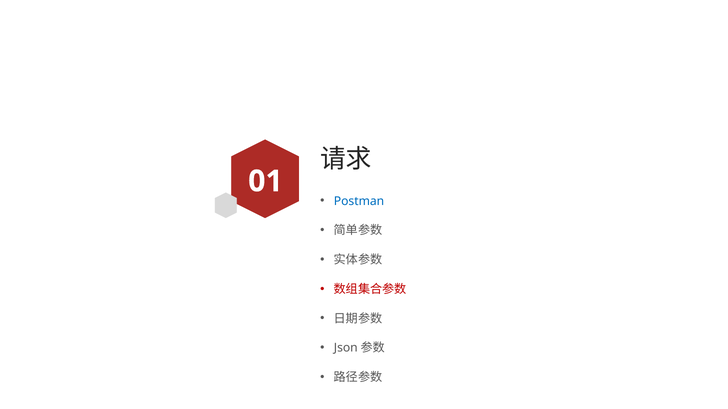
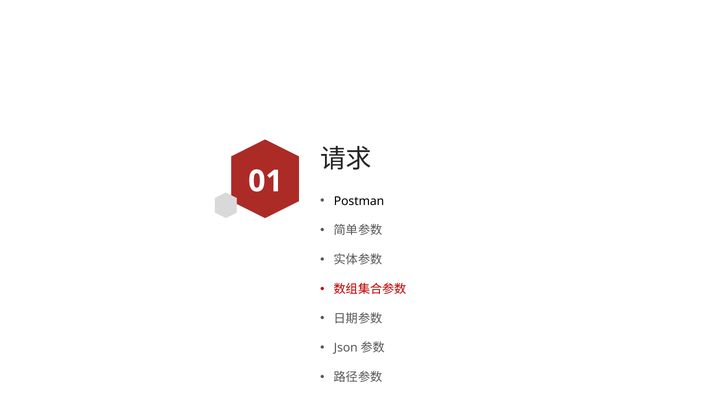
Postman colour: blue -> black
